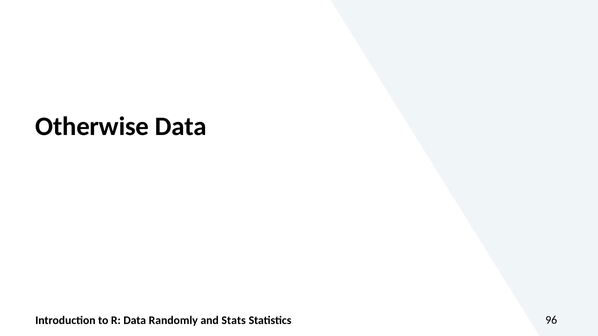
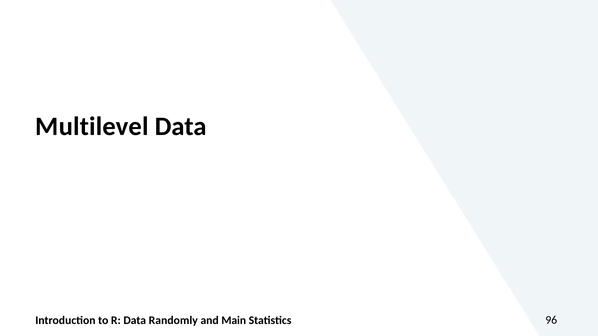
Otherwise: Otherwise -> Multilevel
Stats: Stats -> Main
